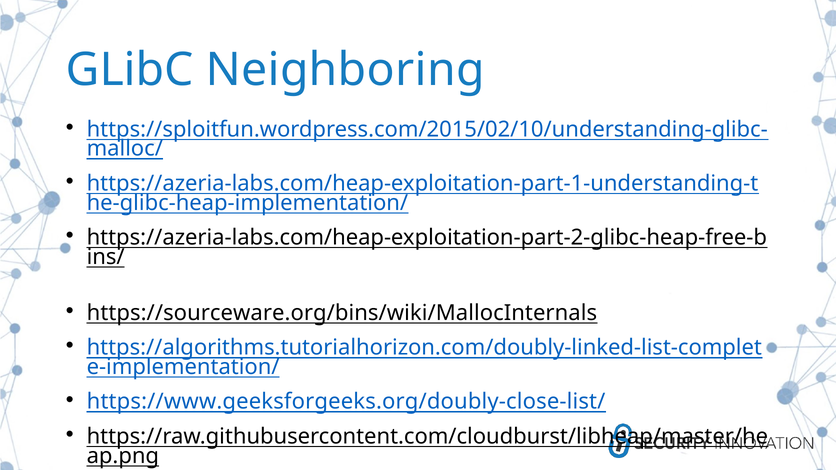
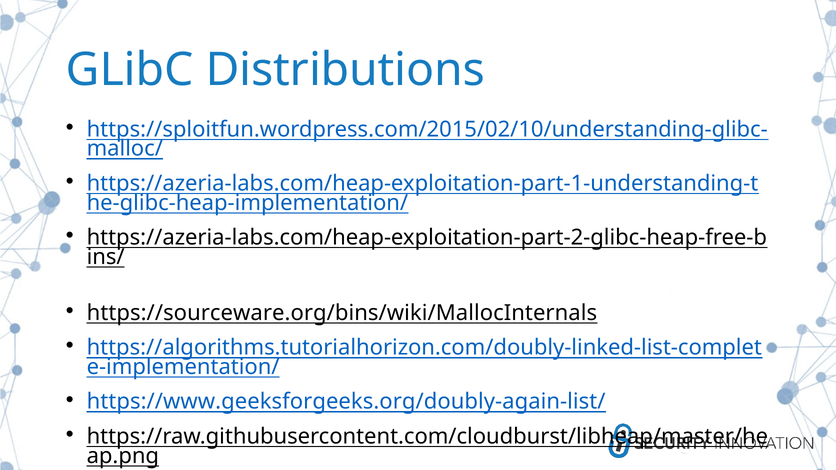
Neighboring: Neighboring -> Distributions
https://www.geeksforgeeks.org/doubly-close-list/: https://www.geeksforgeeks.org/doubly-close-list/ -> https://www.geeksforgeeks.org/doubly-again-list/
